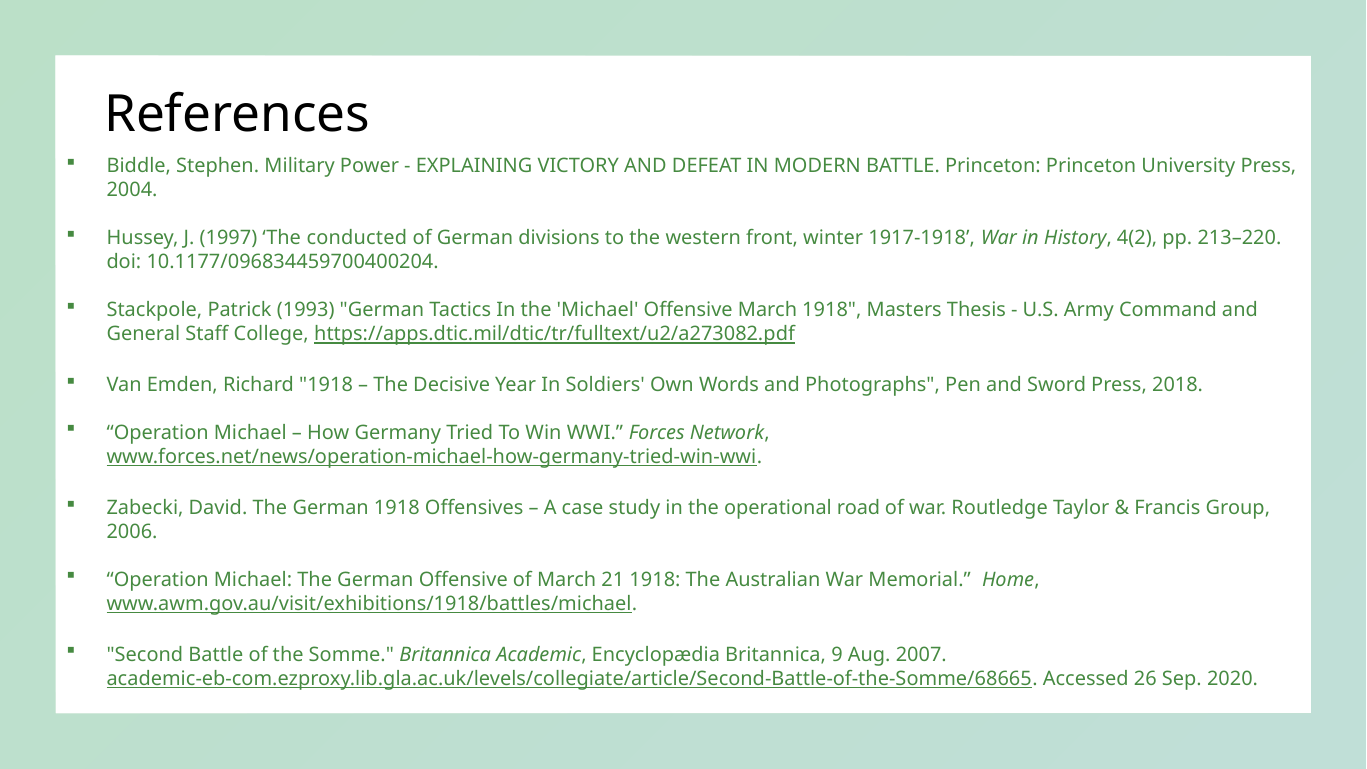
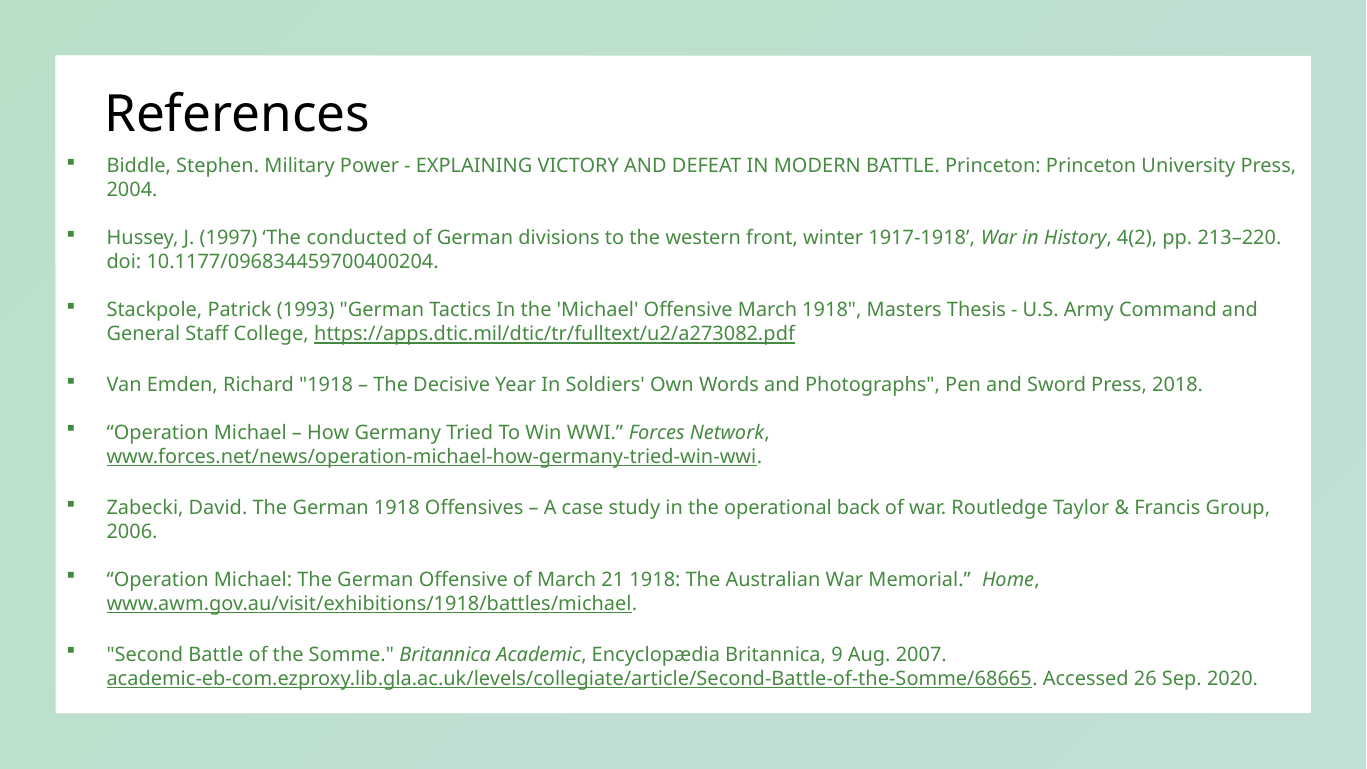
road: road -> back
